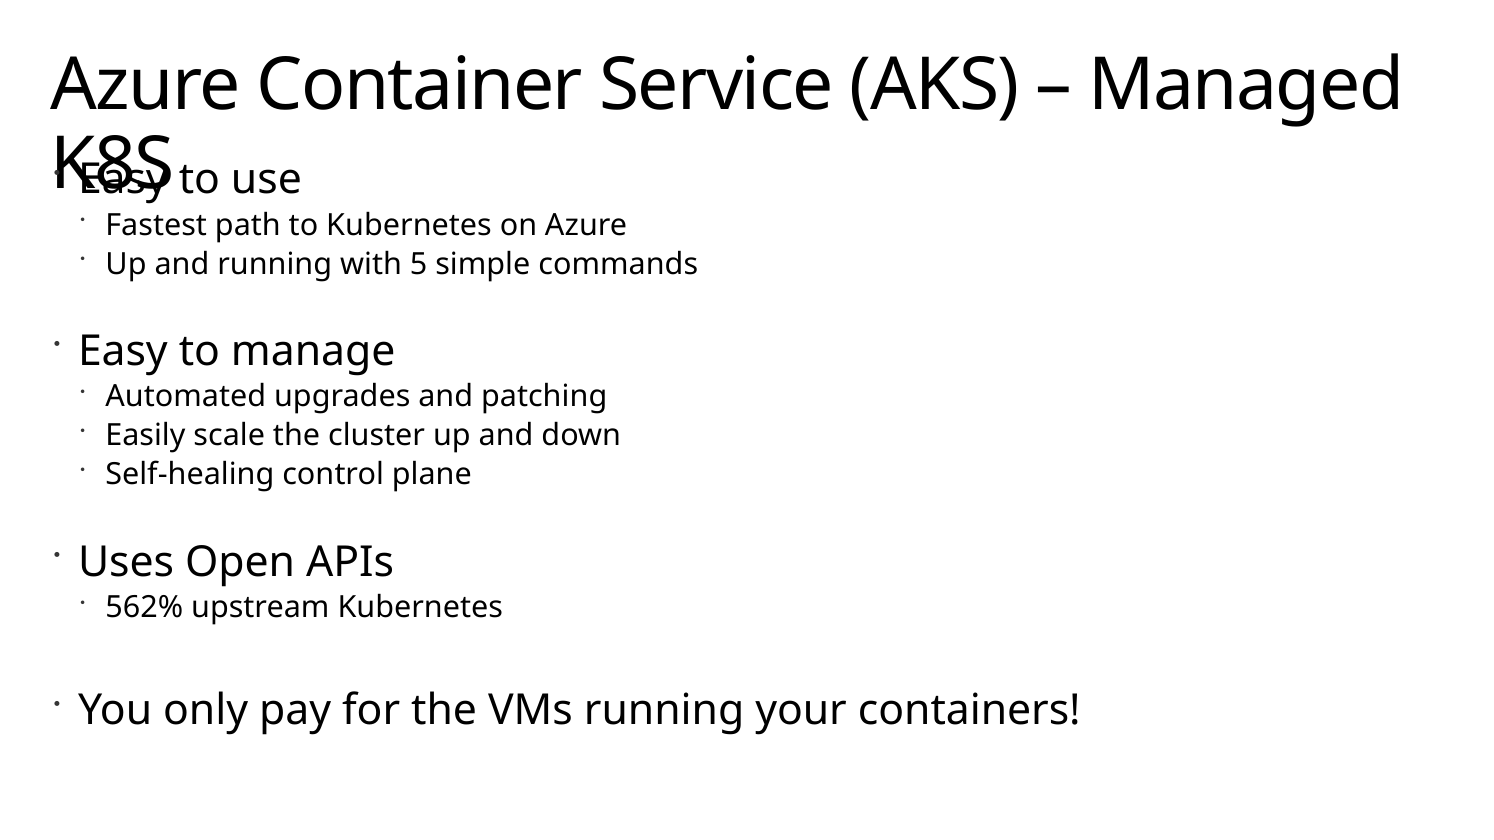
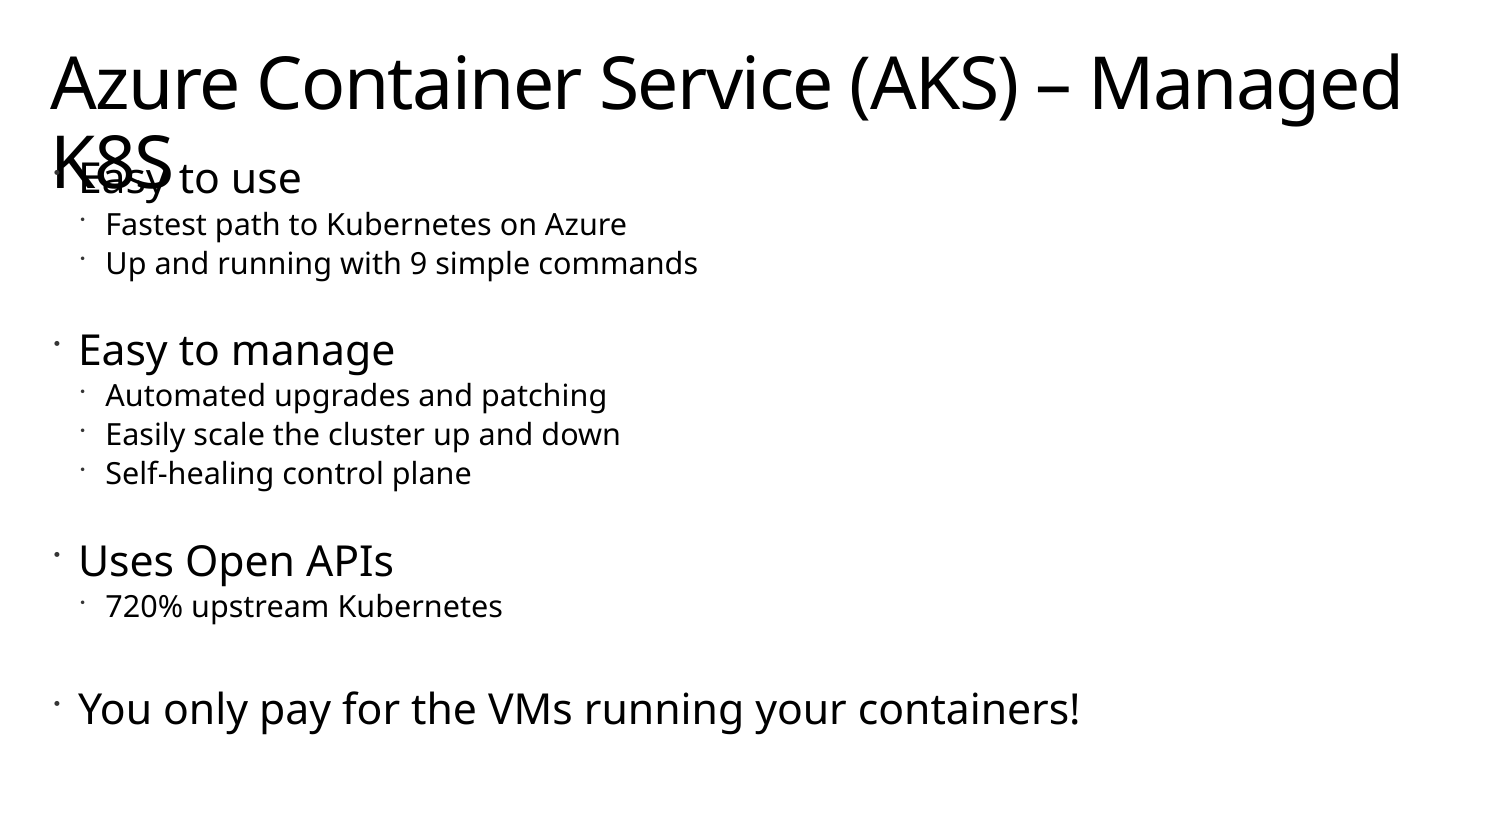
5: 5 -> 9
562%: 562% -> 720%
